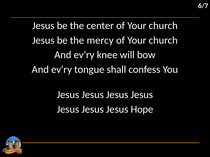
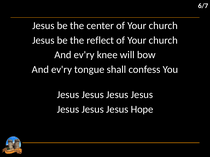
mercy: mercy -> reflect
